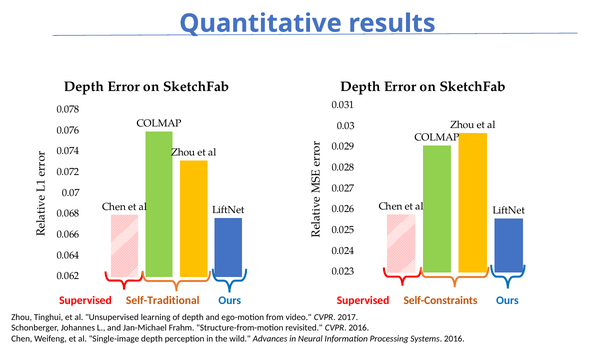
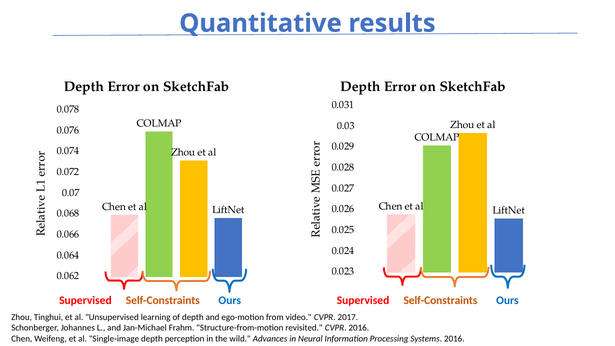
Self-Traditional at (163, 300): Self-Traditional -> Self-Constraints
